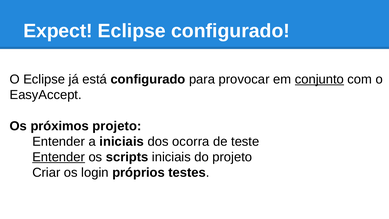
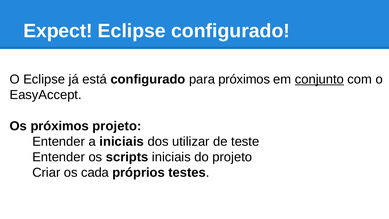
para provocar: provocar -> próximos
ocorra: ocorra -> utilizar
Entender at (59, 157) underline: present -> none
login: login -> cada
